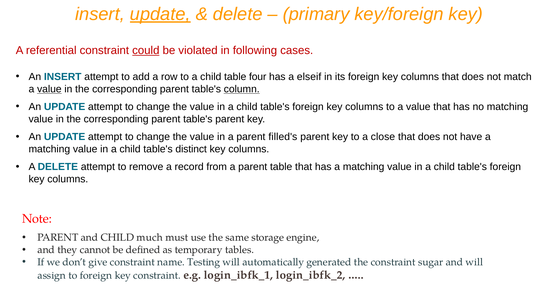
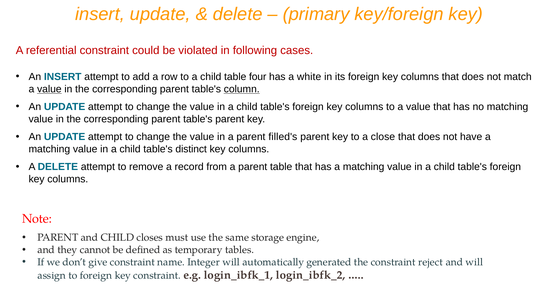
update at (160, 14) underline: present -> none
could underline: present -> none
elseif: elseif -> white
much: much -> closes
Testing: Testing -> Integer
sugar: sugar -> reject
